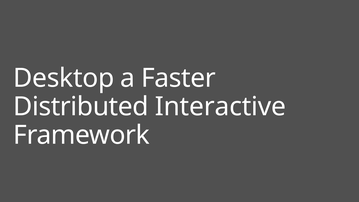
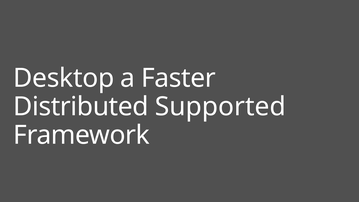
Interactive: Interactive -> Supported
